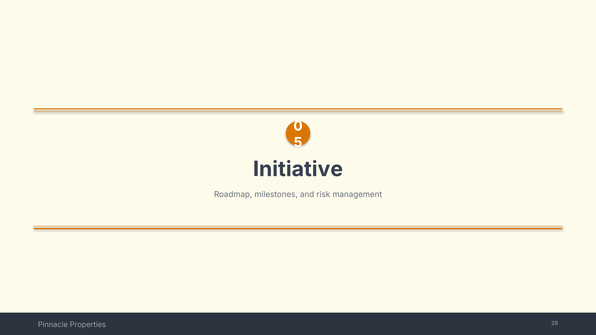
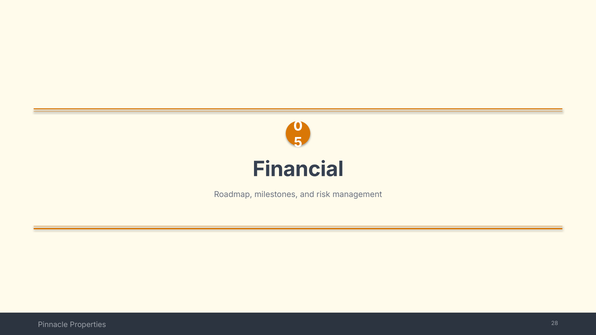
Initiative: Initiative -> Financial
